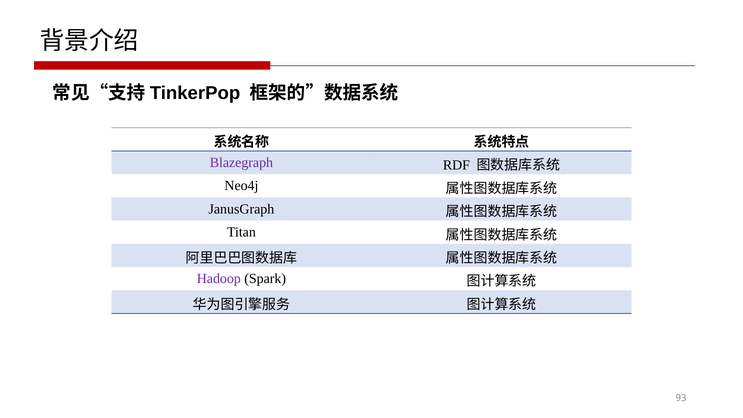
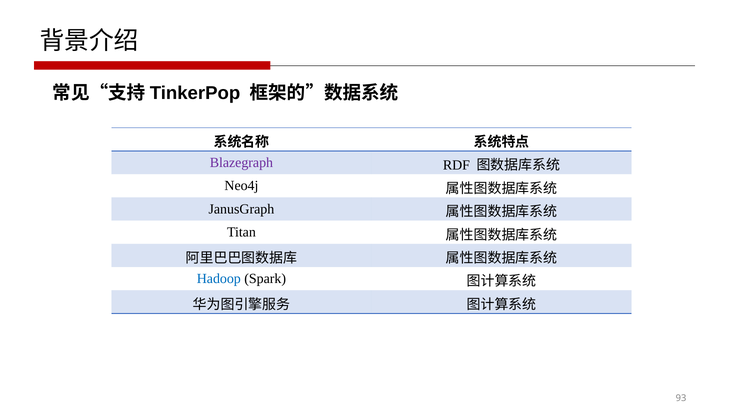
Hadoop colour: purple -> blue
